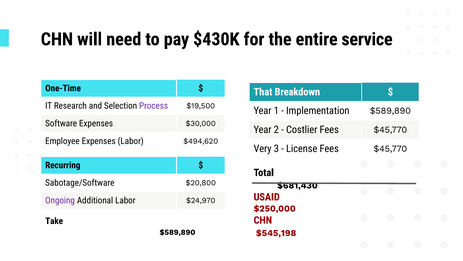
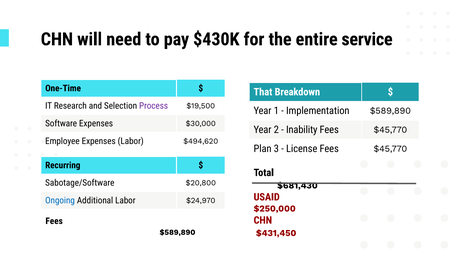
Costlier: Costlier -> Inability
Very: Very -> Plan
Ongoing colour: purple -> blue
Take at (54, 221): Take -> Fees
$545,198: $545,198 -> $431,450
